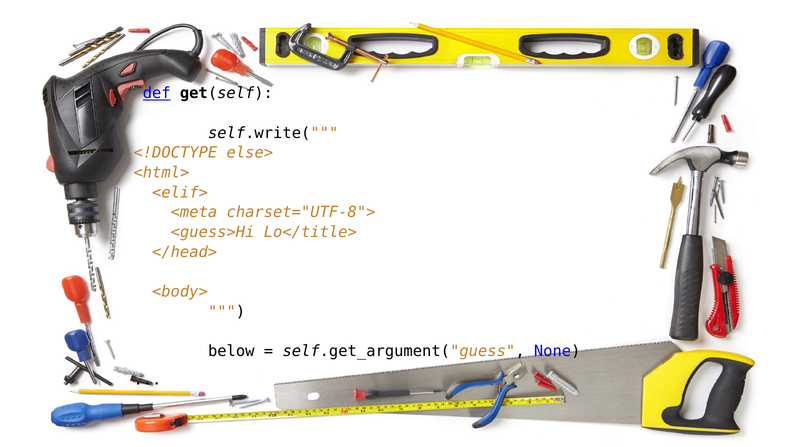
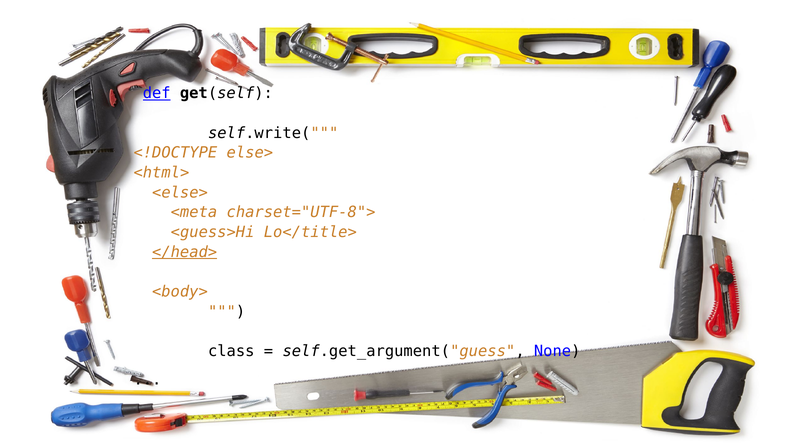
<elif>: <elif> -> <else>
</head> underline: none -> present
below: below -> class
